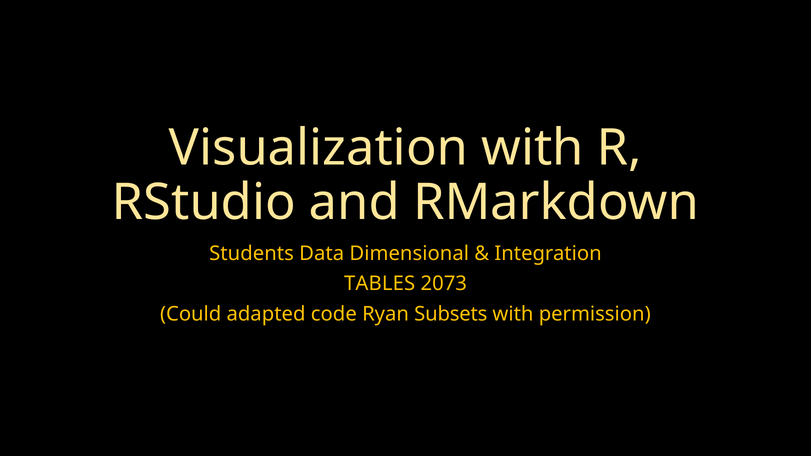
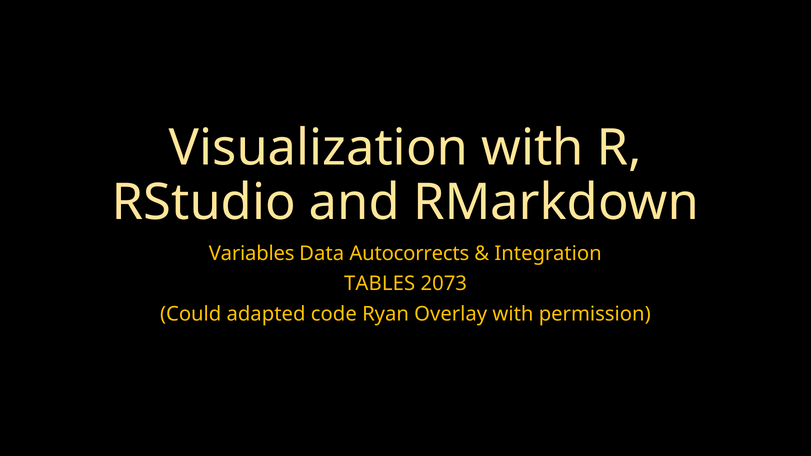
Students: Students -> Variables
Dimensional: Dimensional -> Autocorrects
Subsets: Subsets -> Overlay
